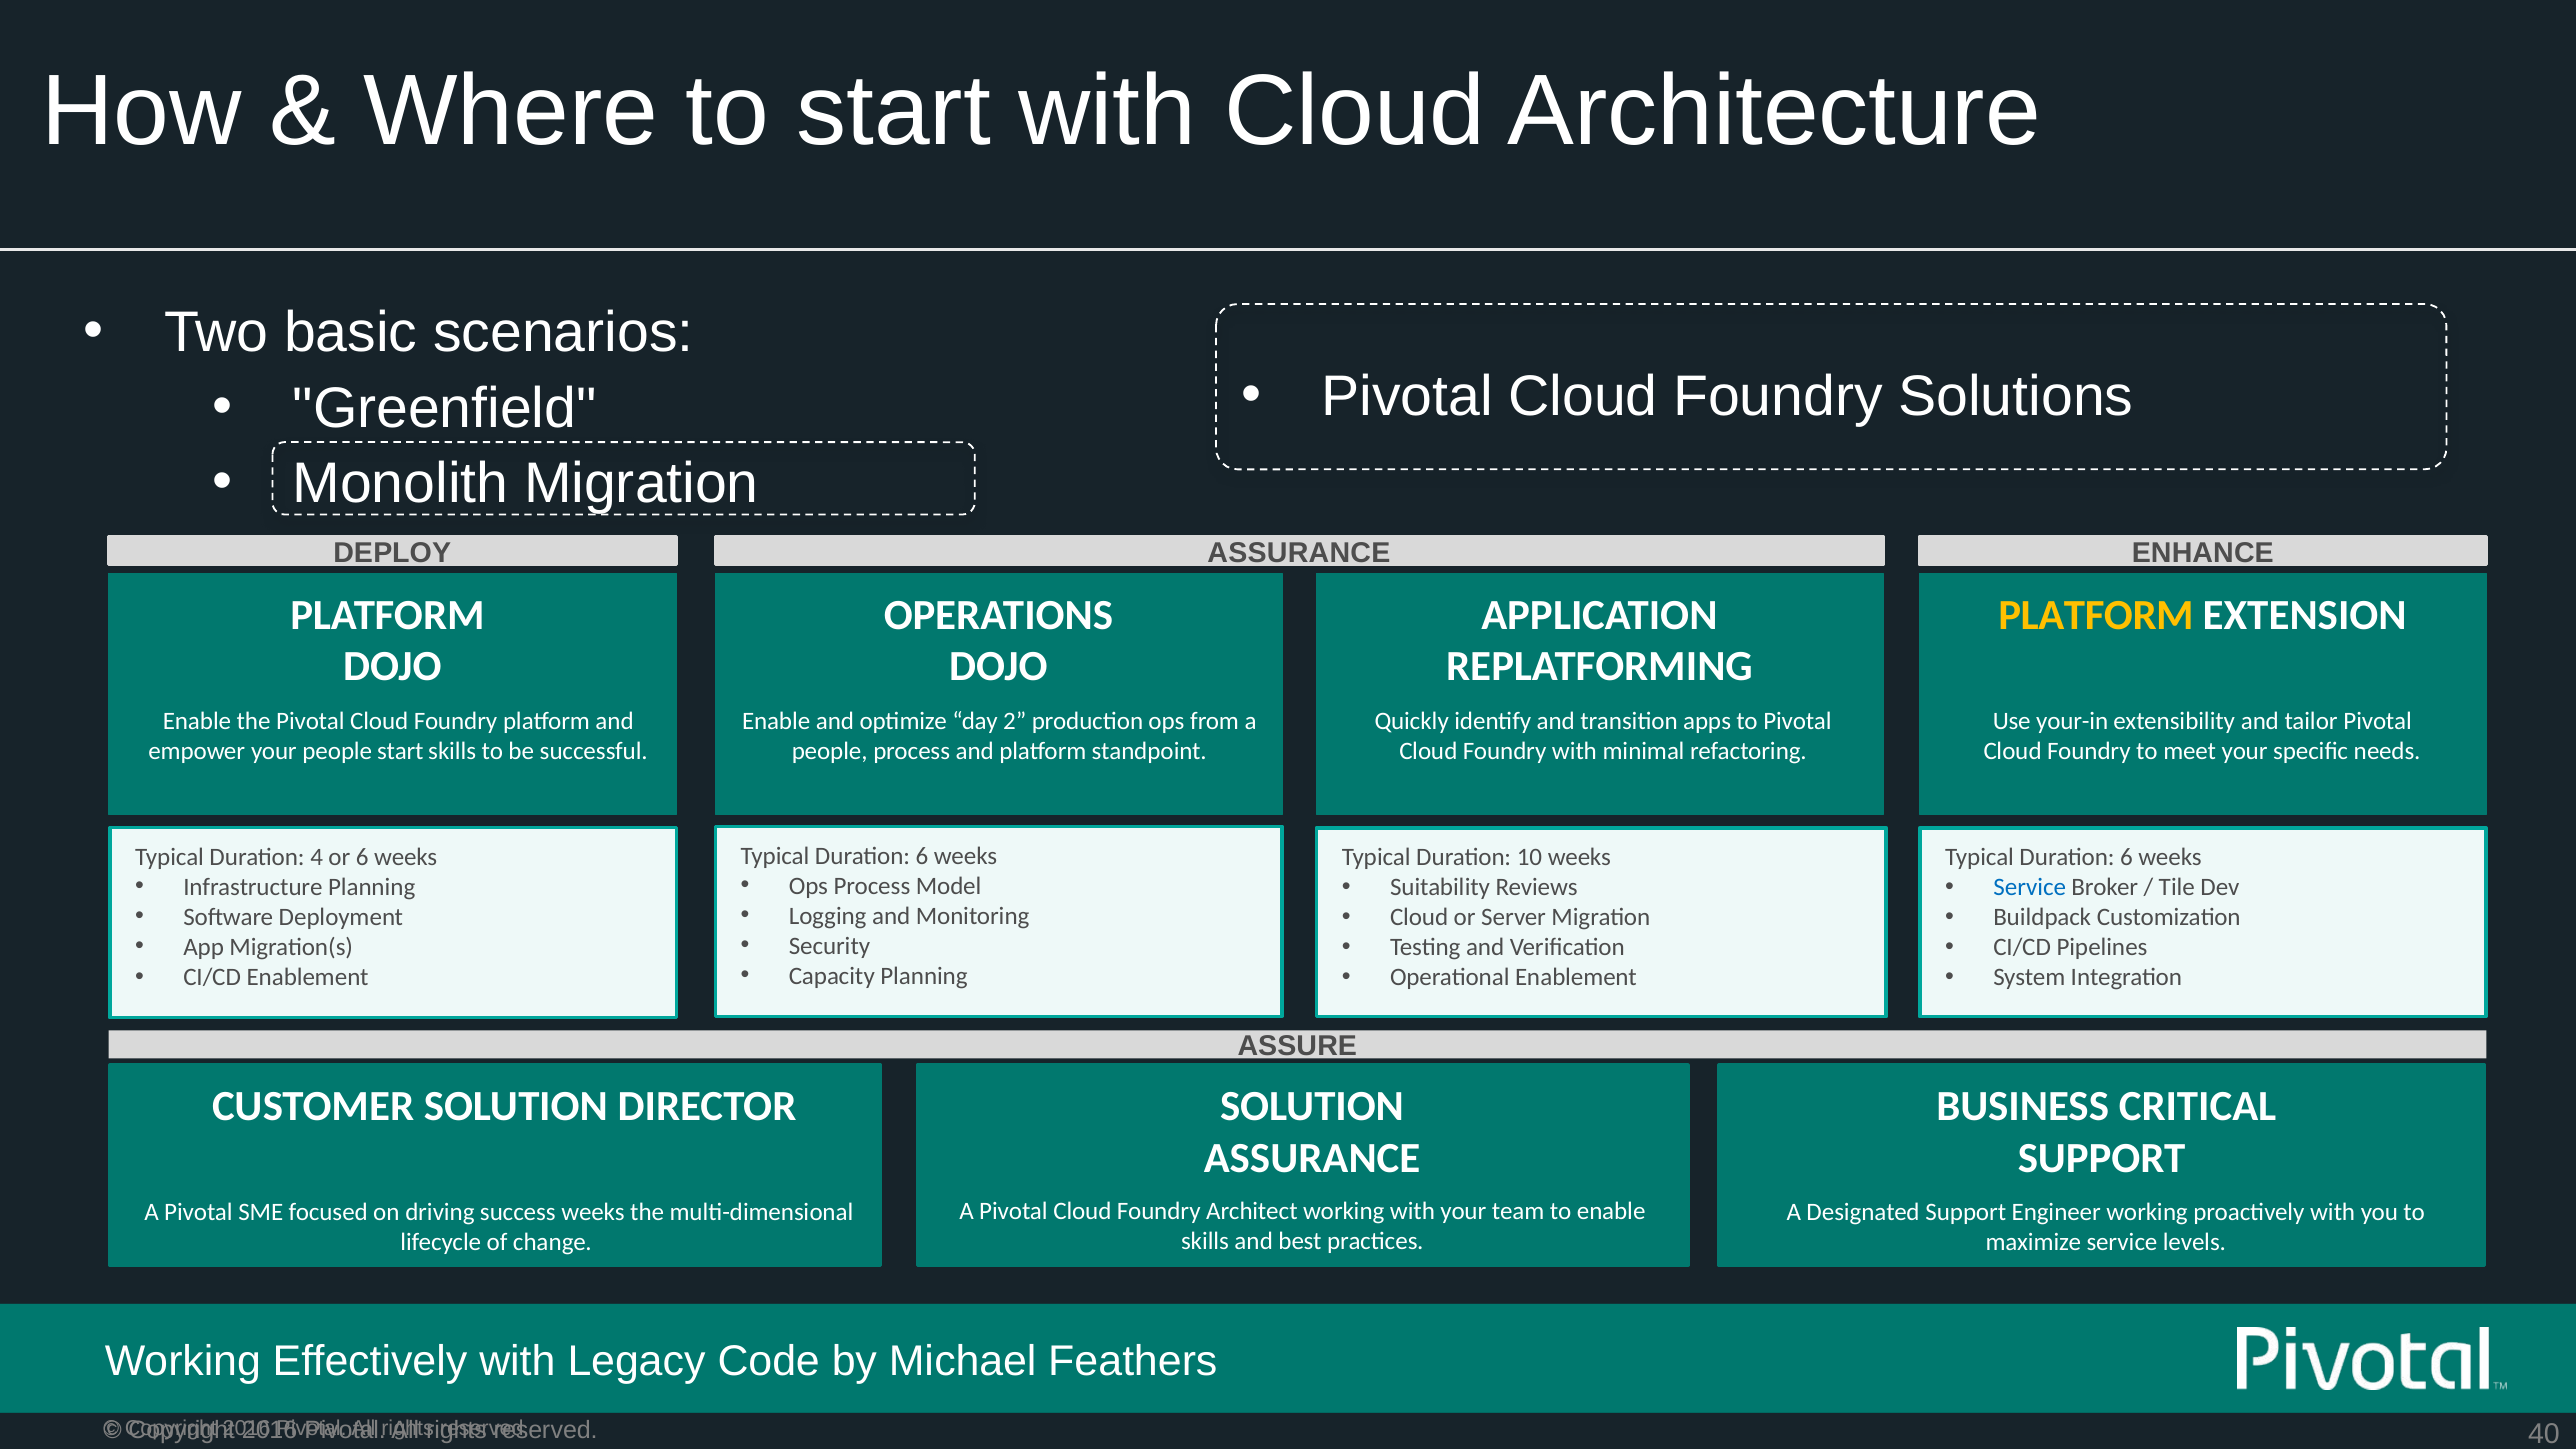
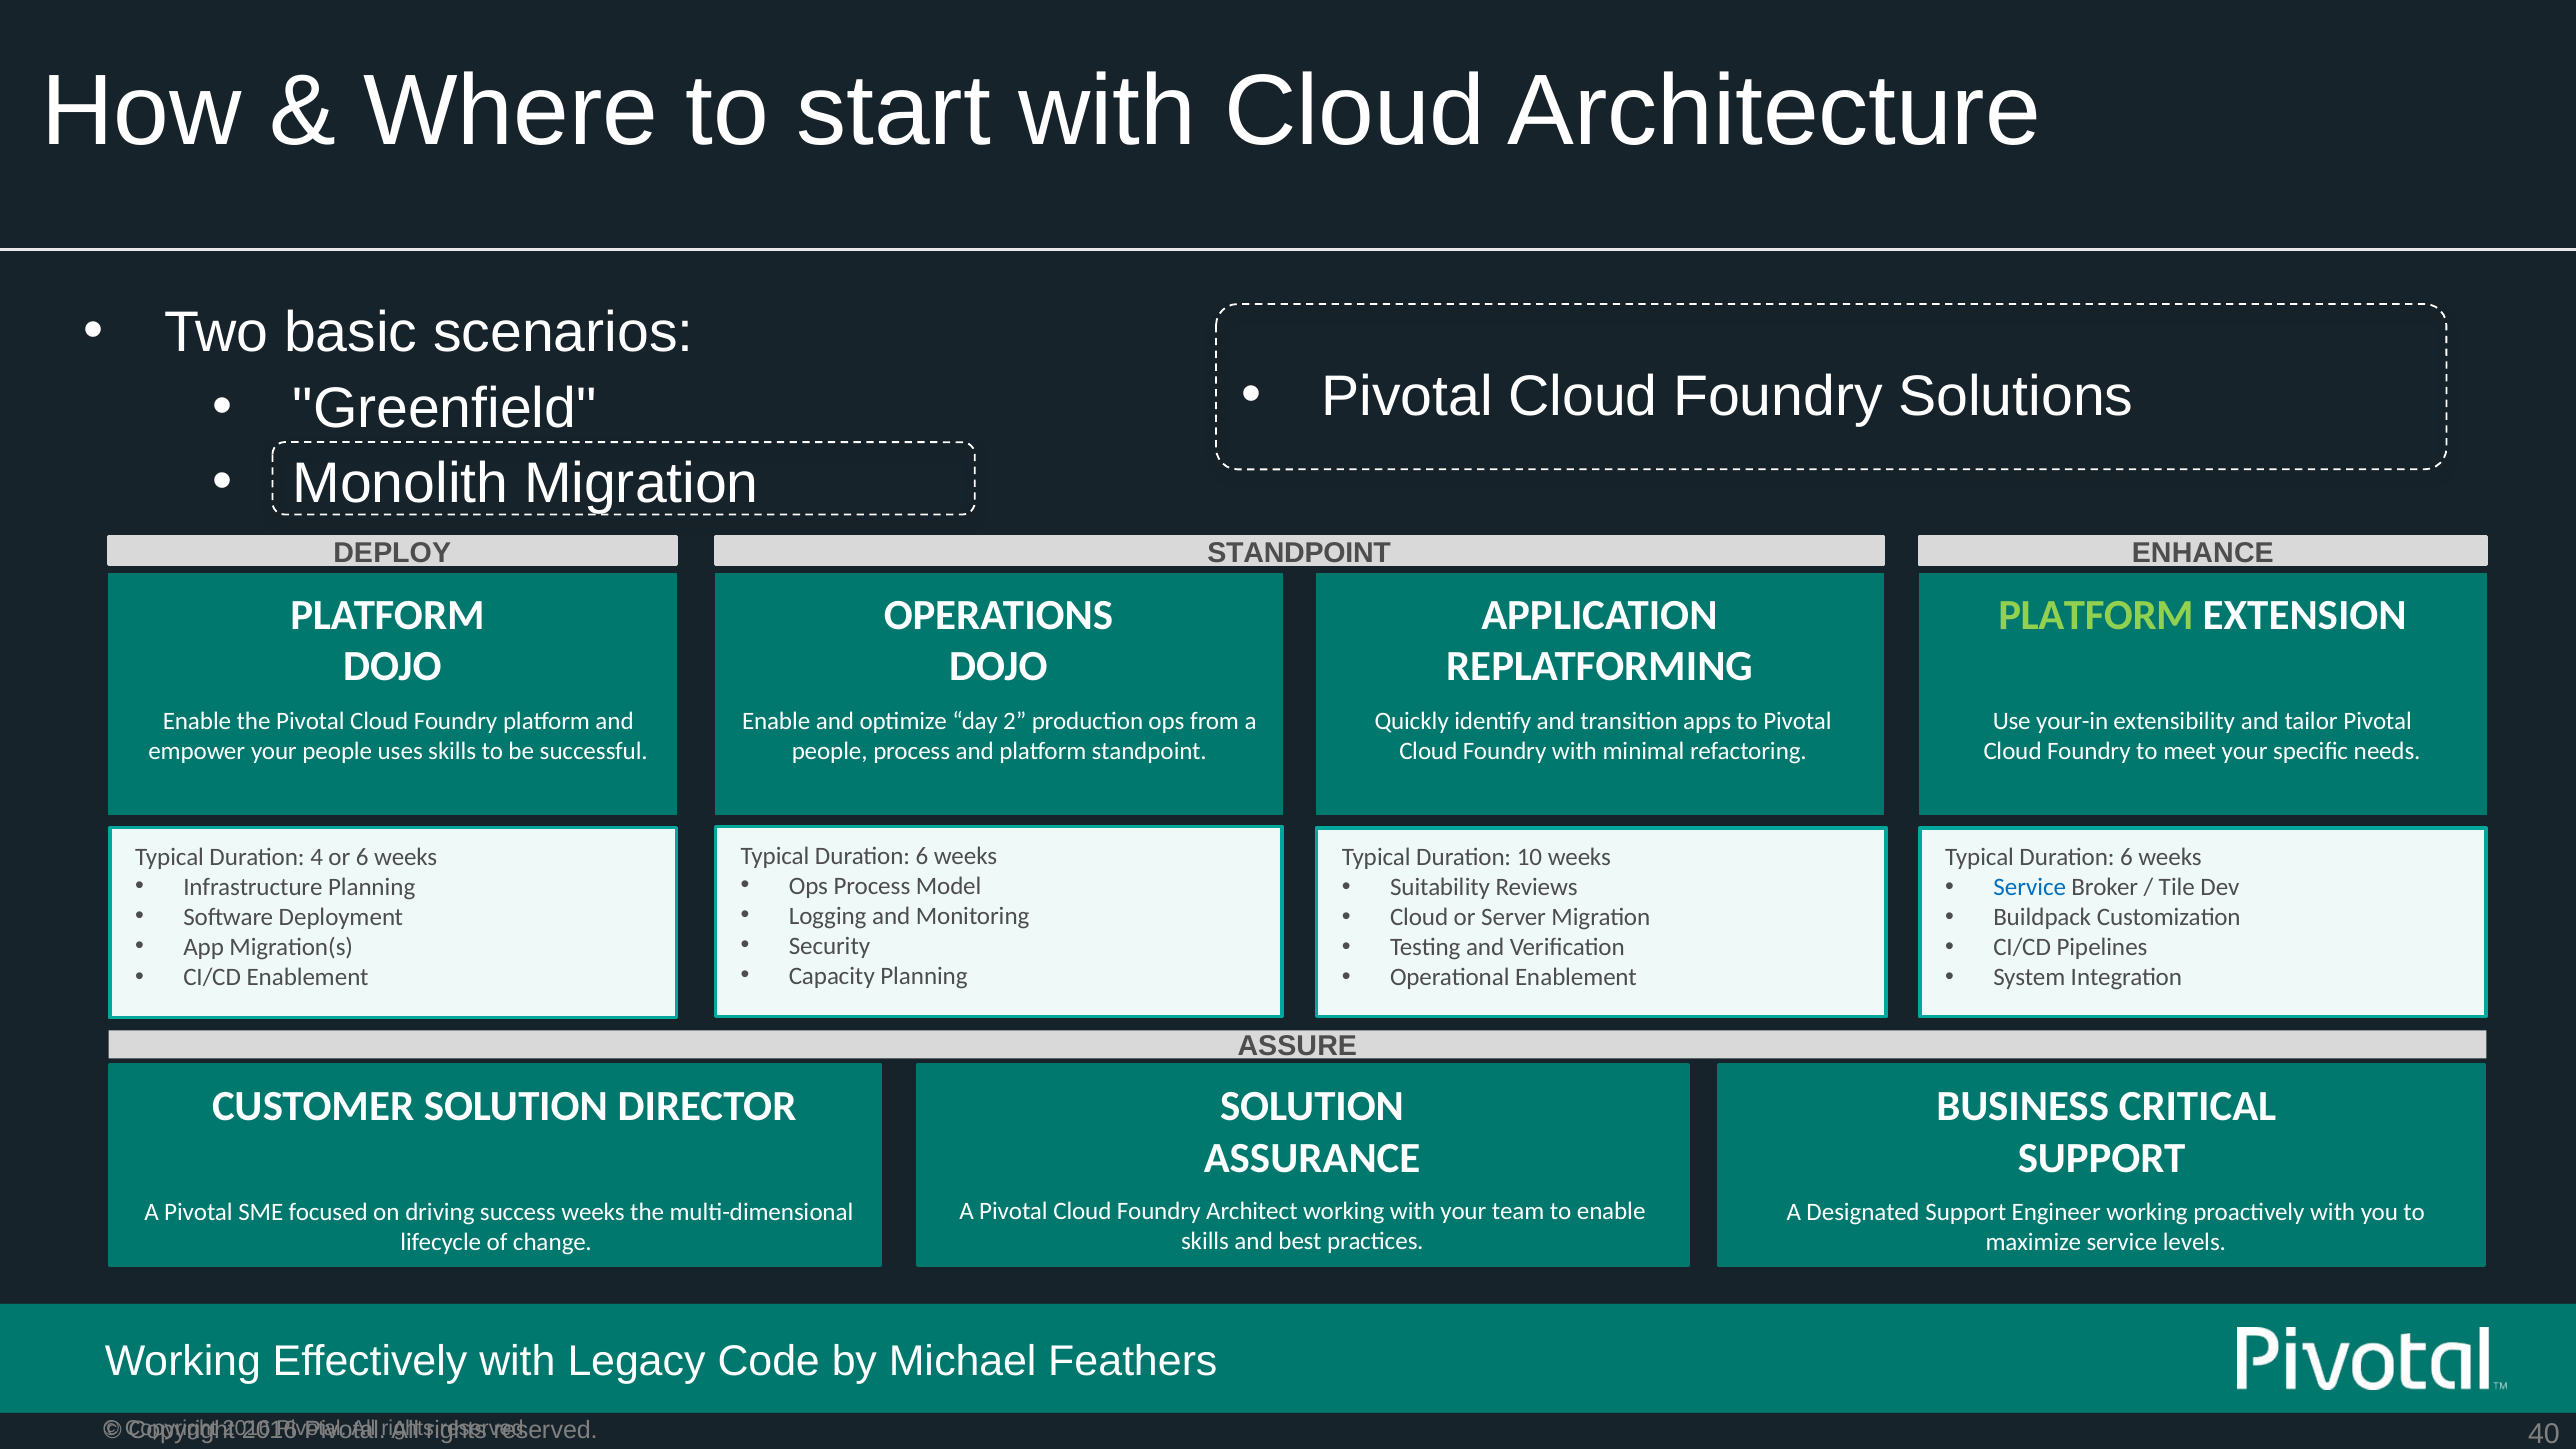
DEPLOY ASSURANCE: ASSURANCE -> STANDPOINT
PLATFORM at (2096, 615) colour: yellow -> light green
people start: start -> uses
